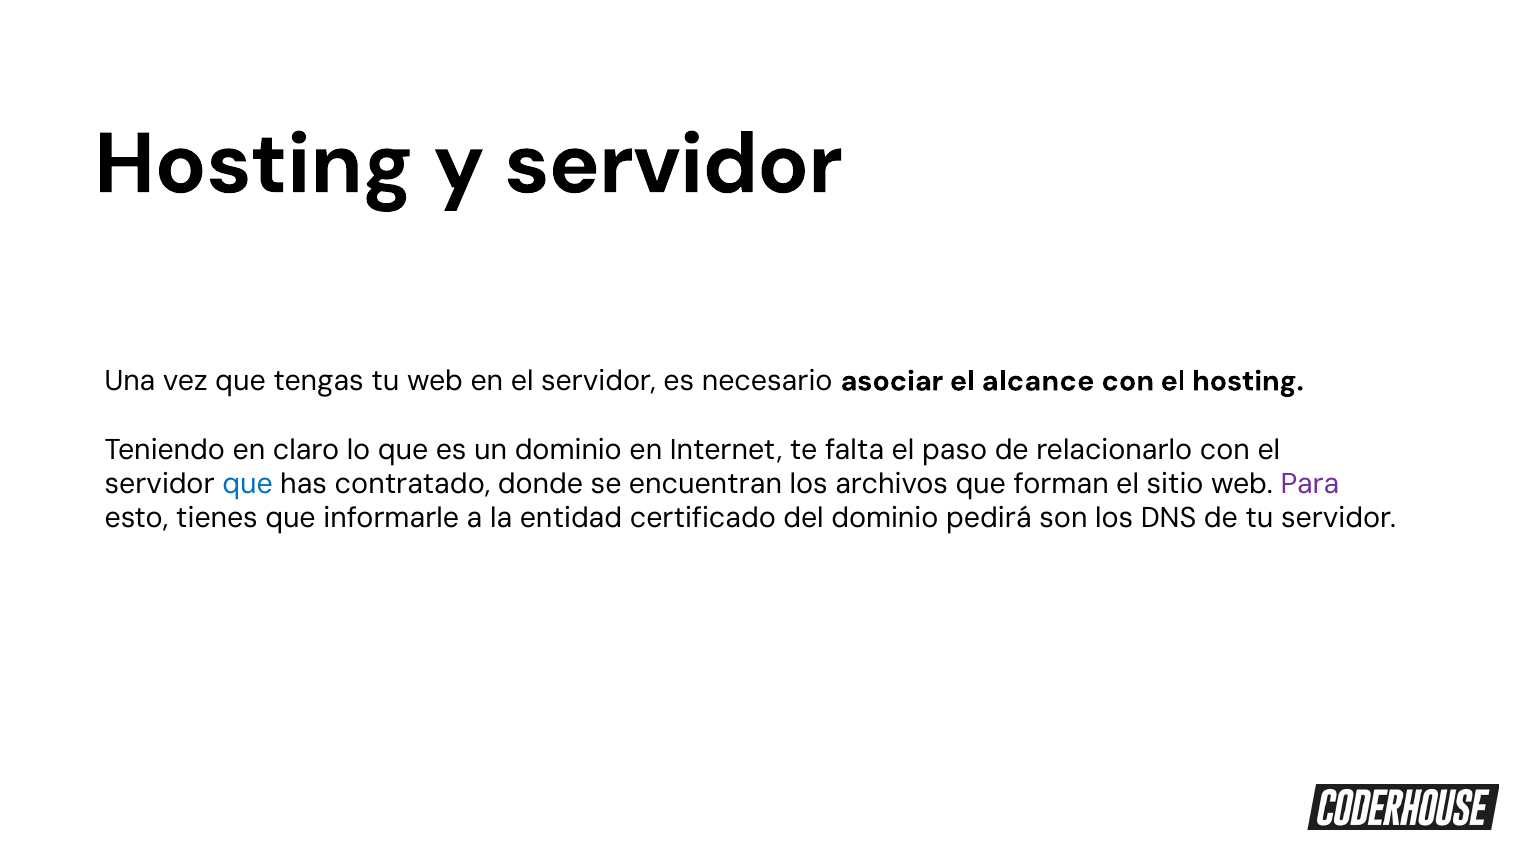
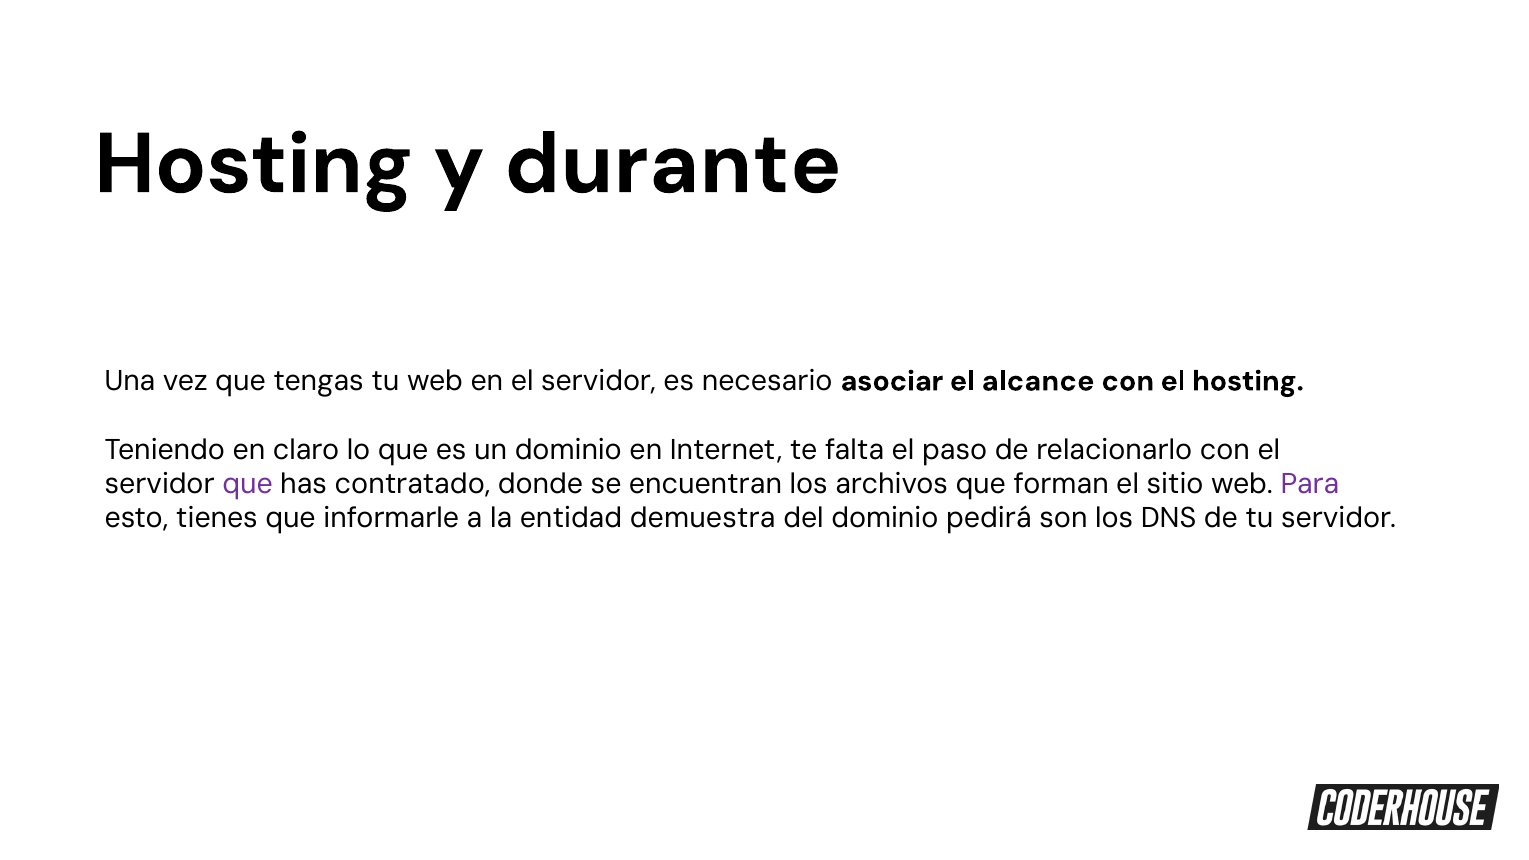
y servidor: servidor -> durante
que at (248, 484) colour: blue -> purple
certificado: certificado -> demuestra
